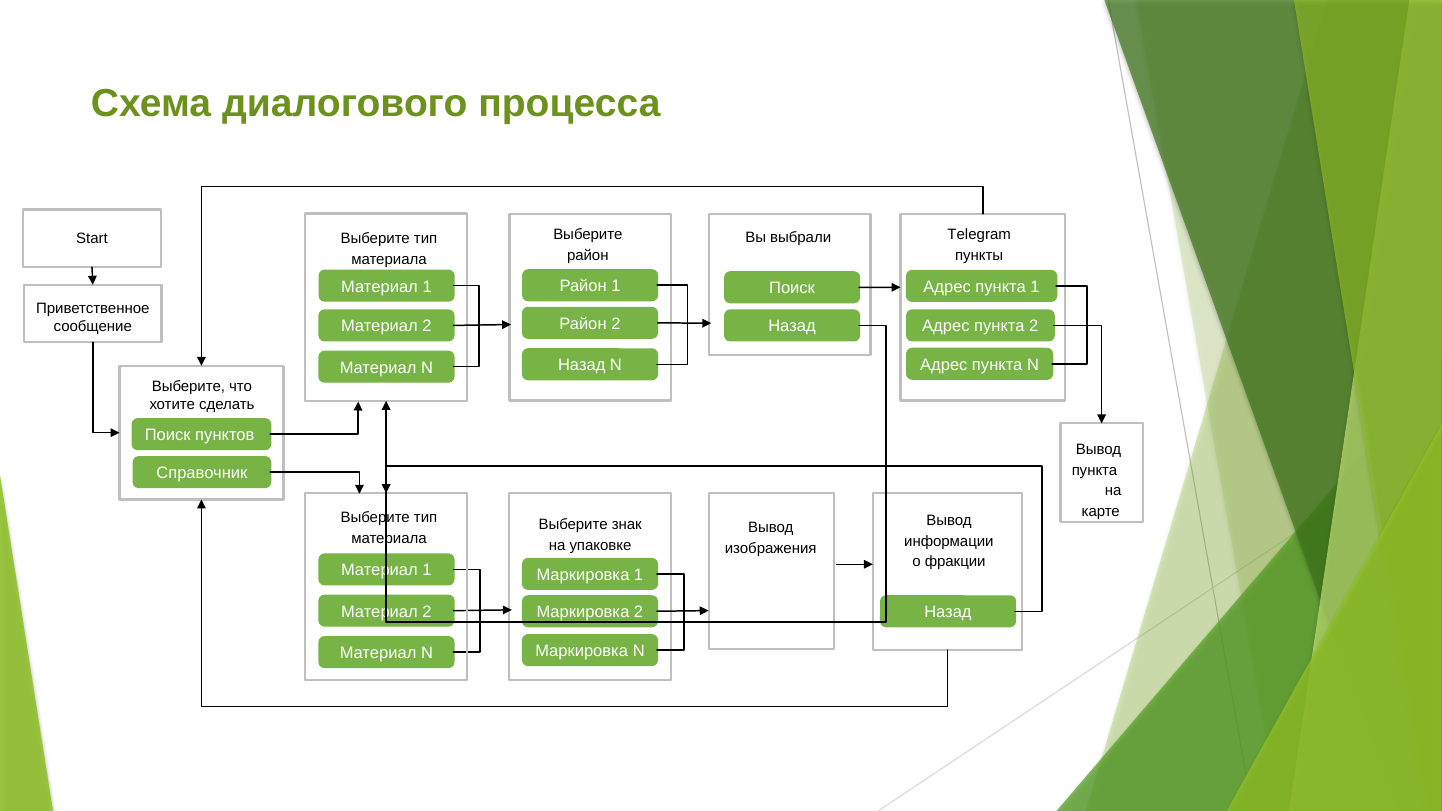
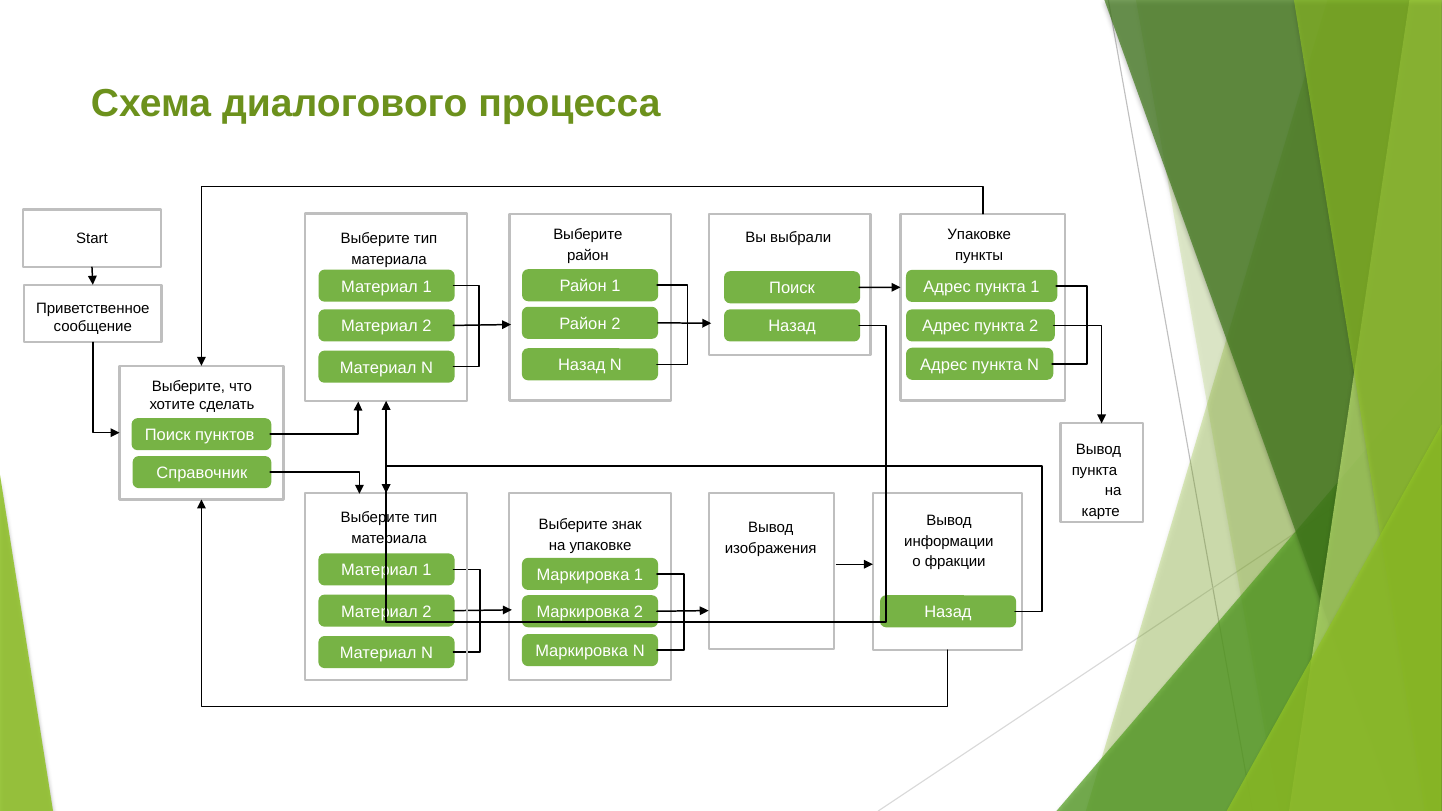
Telegram at (979, 235): Telegram -> Упаковке
